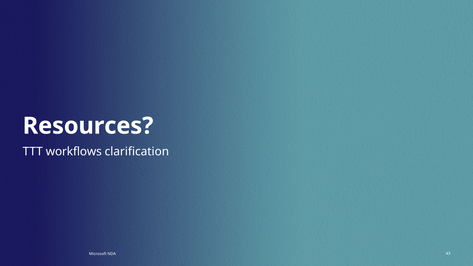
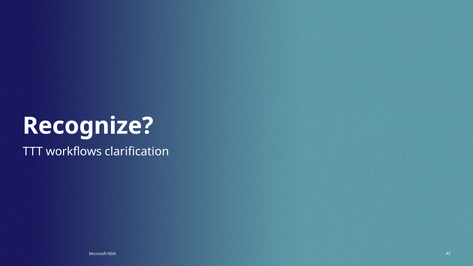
Resources: Resources -> Recognize
